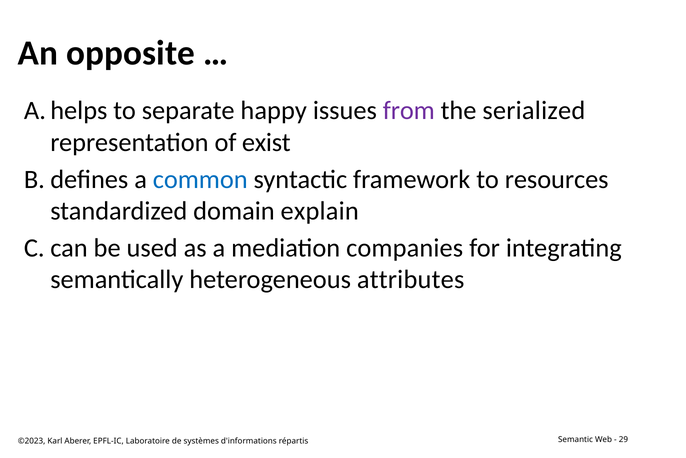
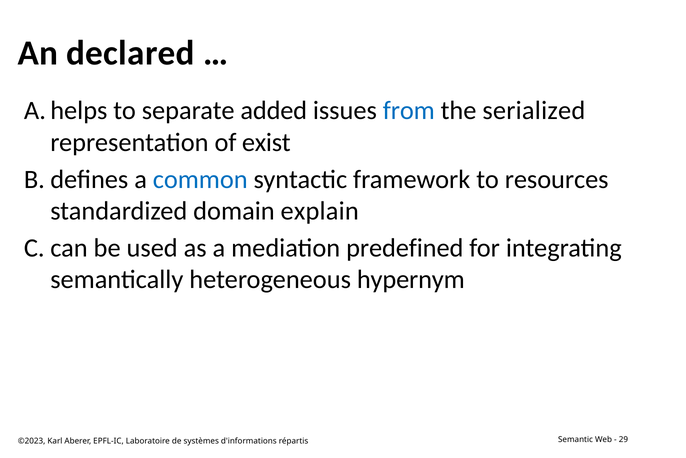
opposite: opposite -> declared
happy: happy -> added
from colour: purple -> blue
companies: companies -> predefined
attributes: attributes -> hypernym
